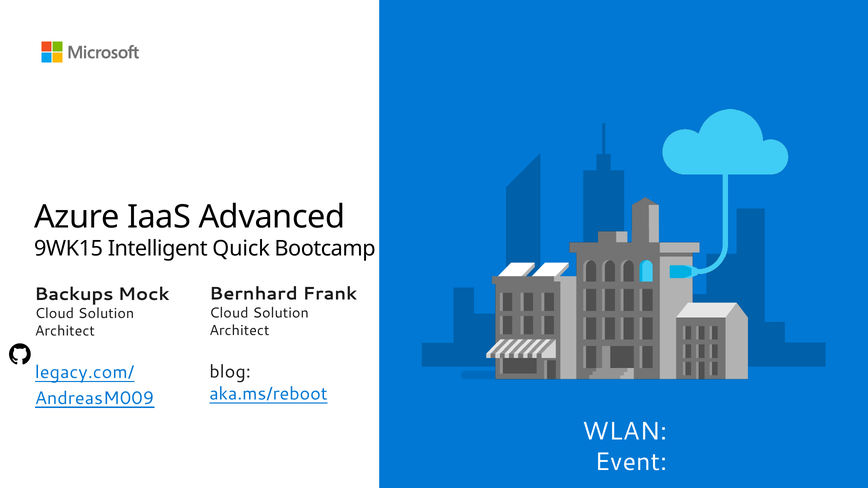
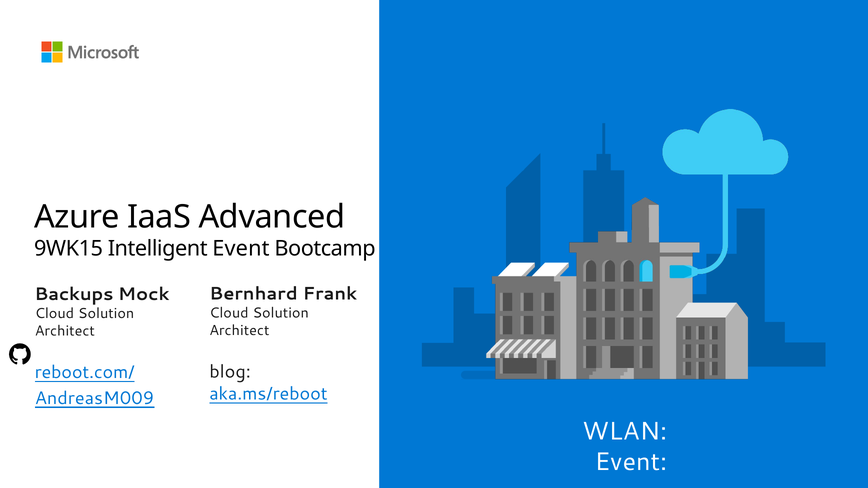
Intelligent Quick: Quick -> Event
legacy.com/: legacy.com/ -> reboot.com/
